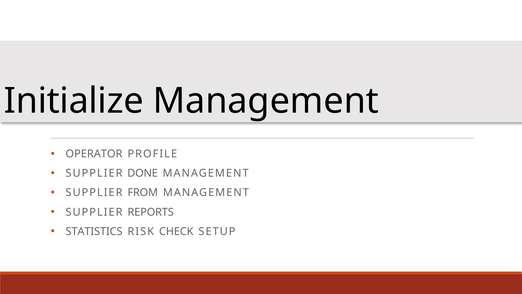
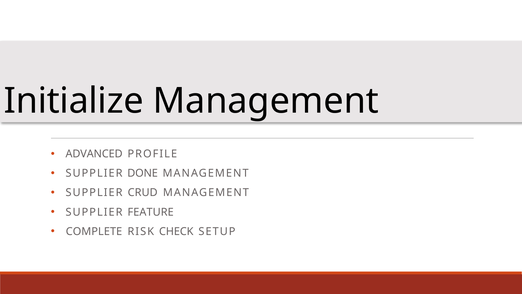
OPERATOR: OPERATOR -> ADVANCED
FROM: FROM -> CRUD
REPORTS: REPORTS -> FEATURE
STATISTICS: STATISTICS -> COMPLETE
